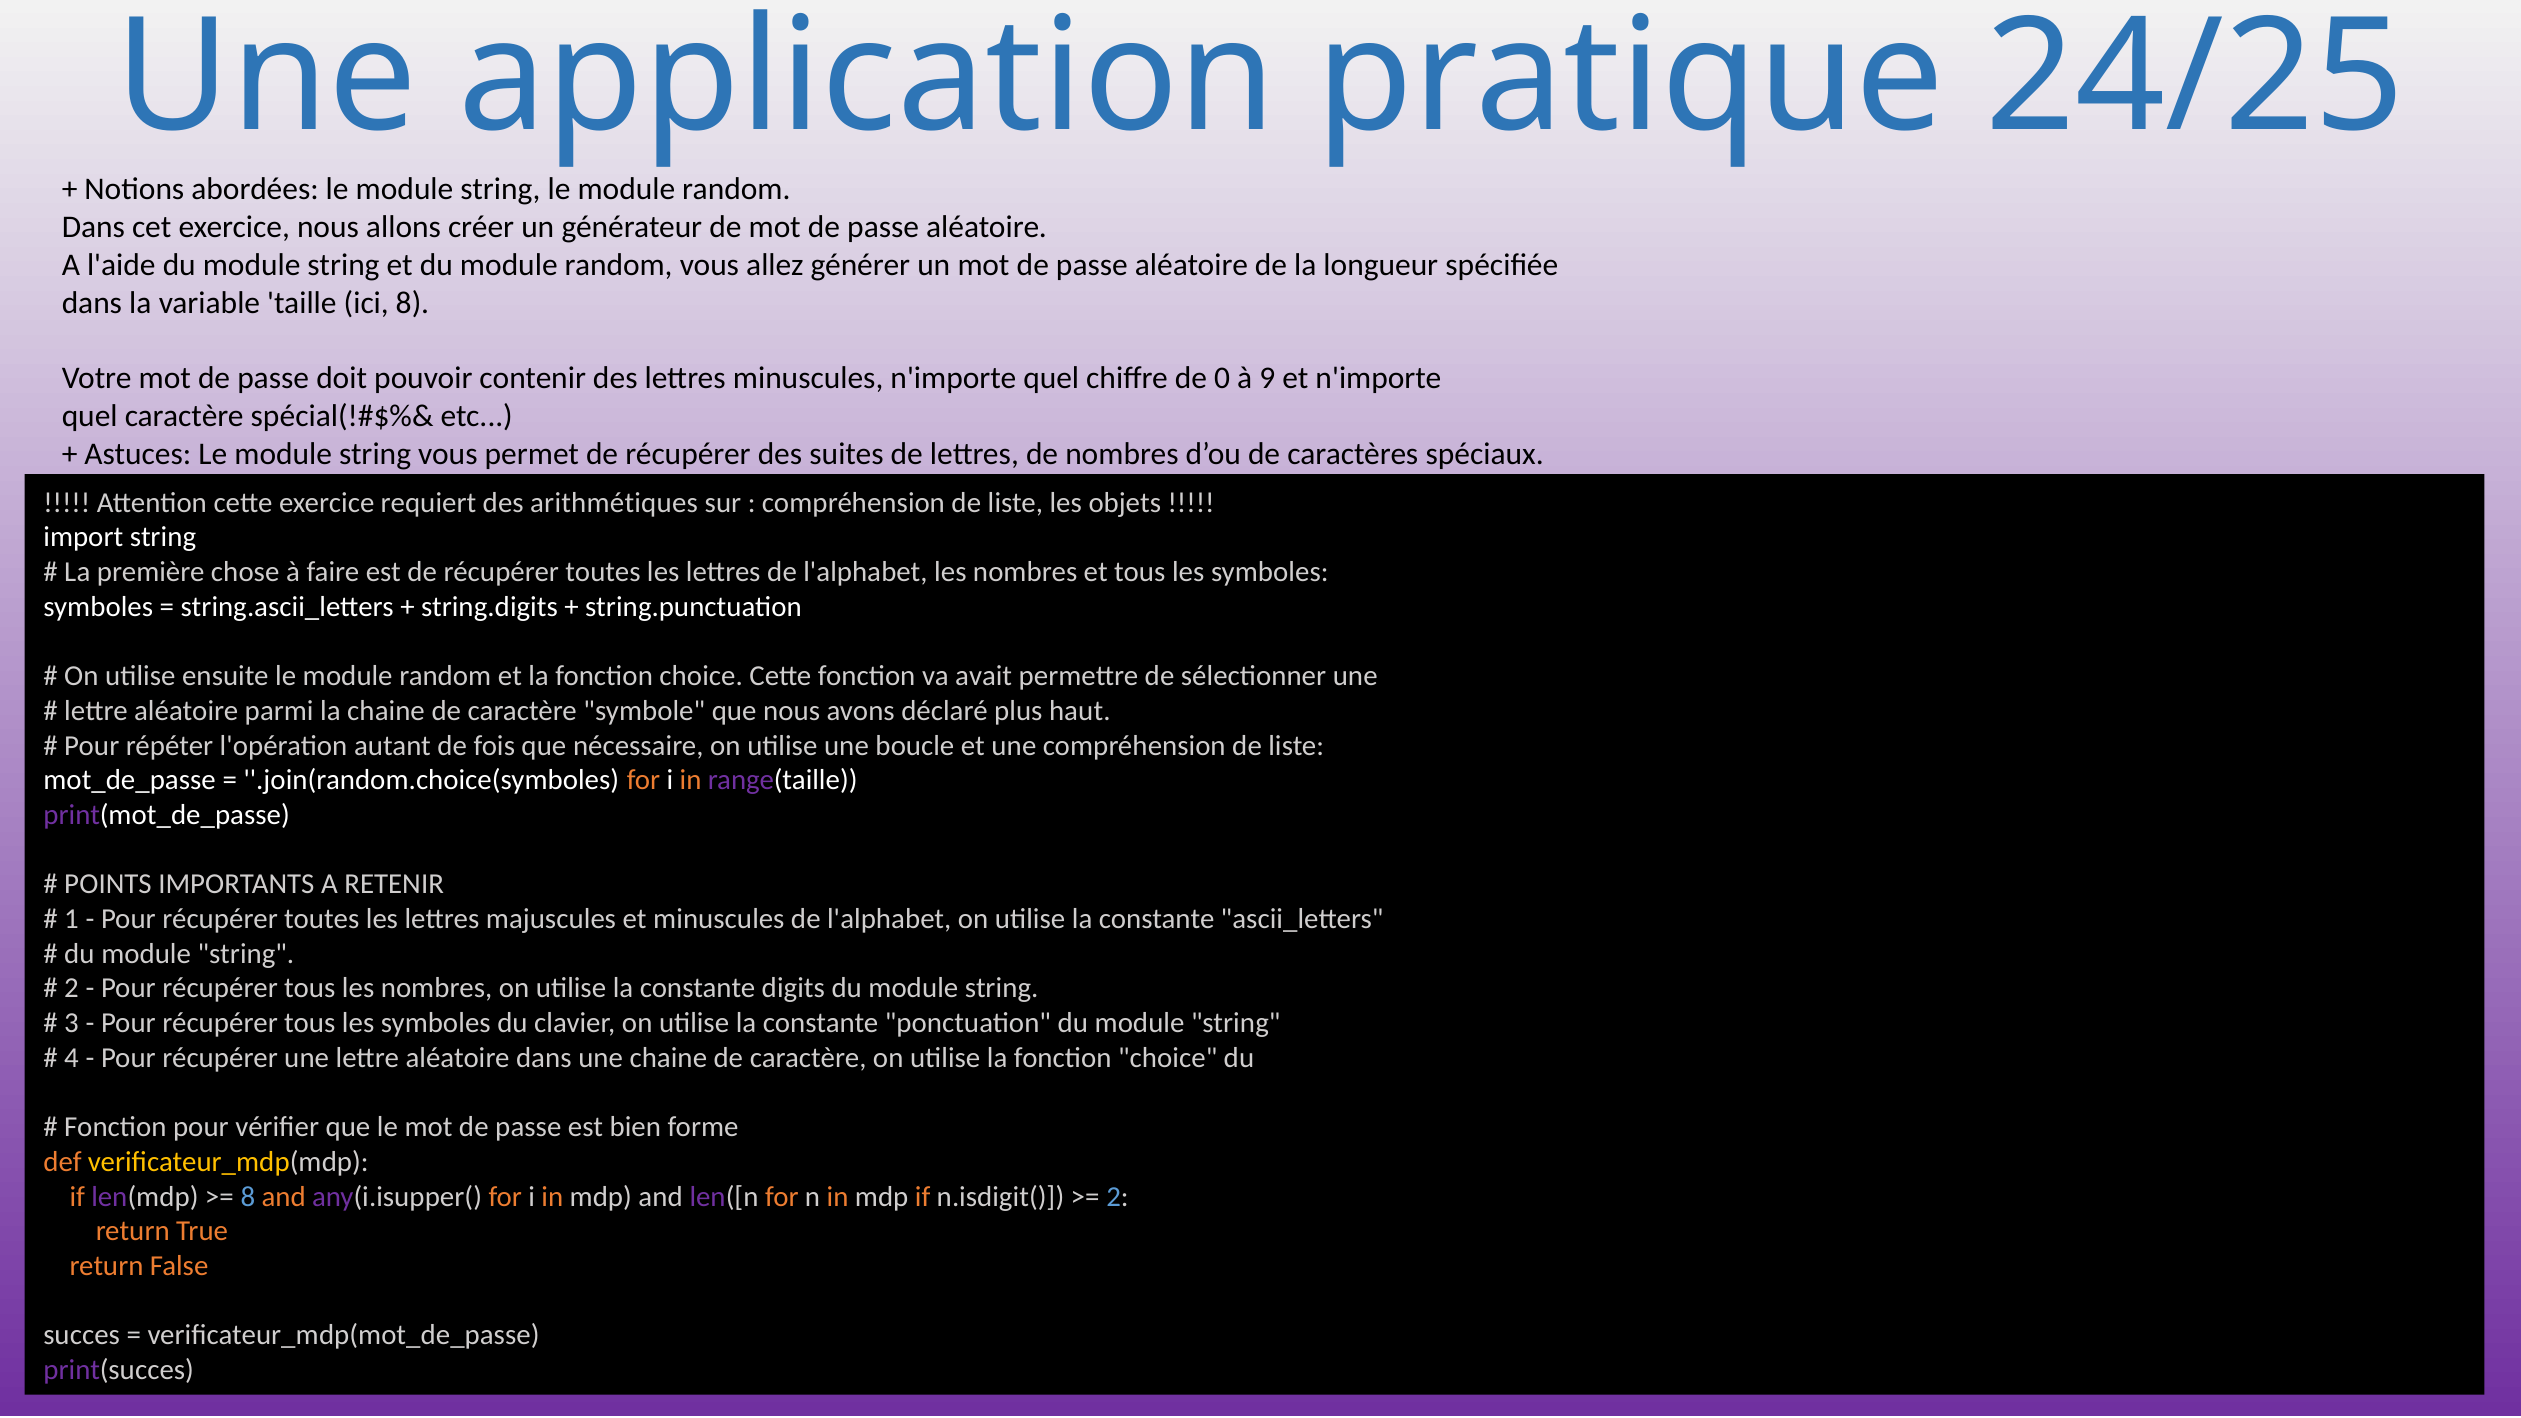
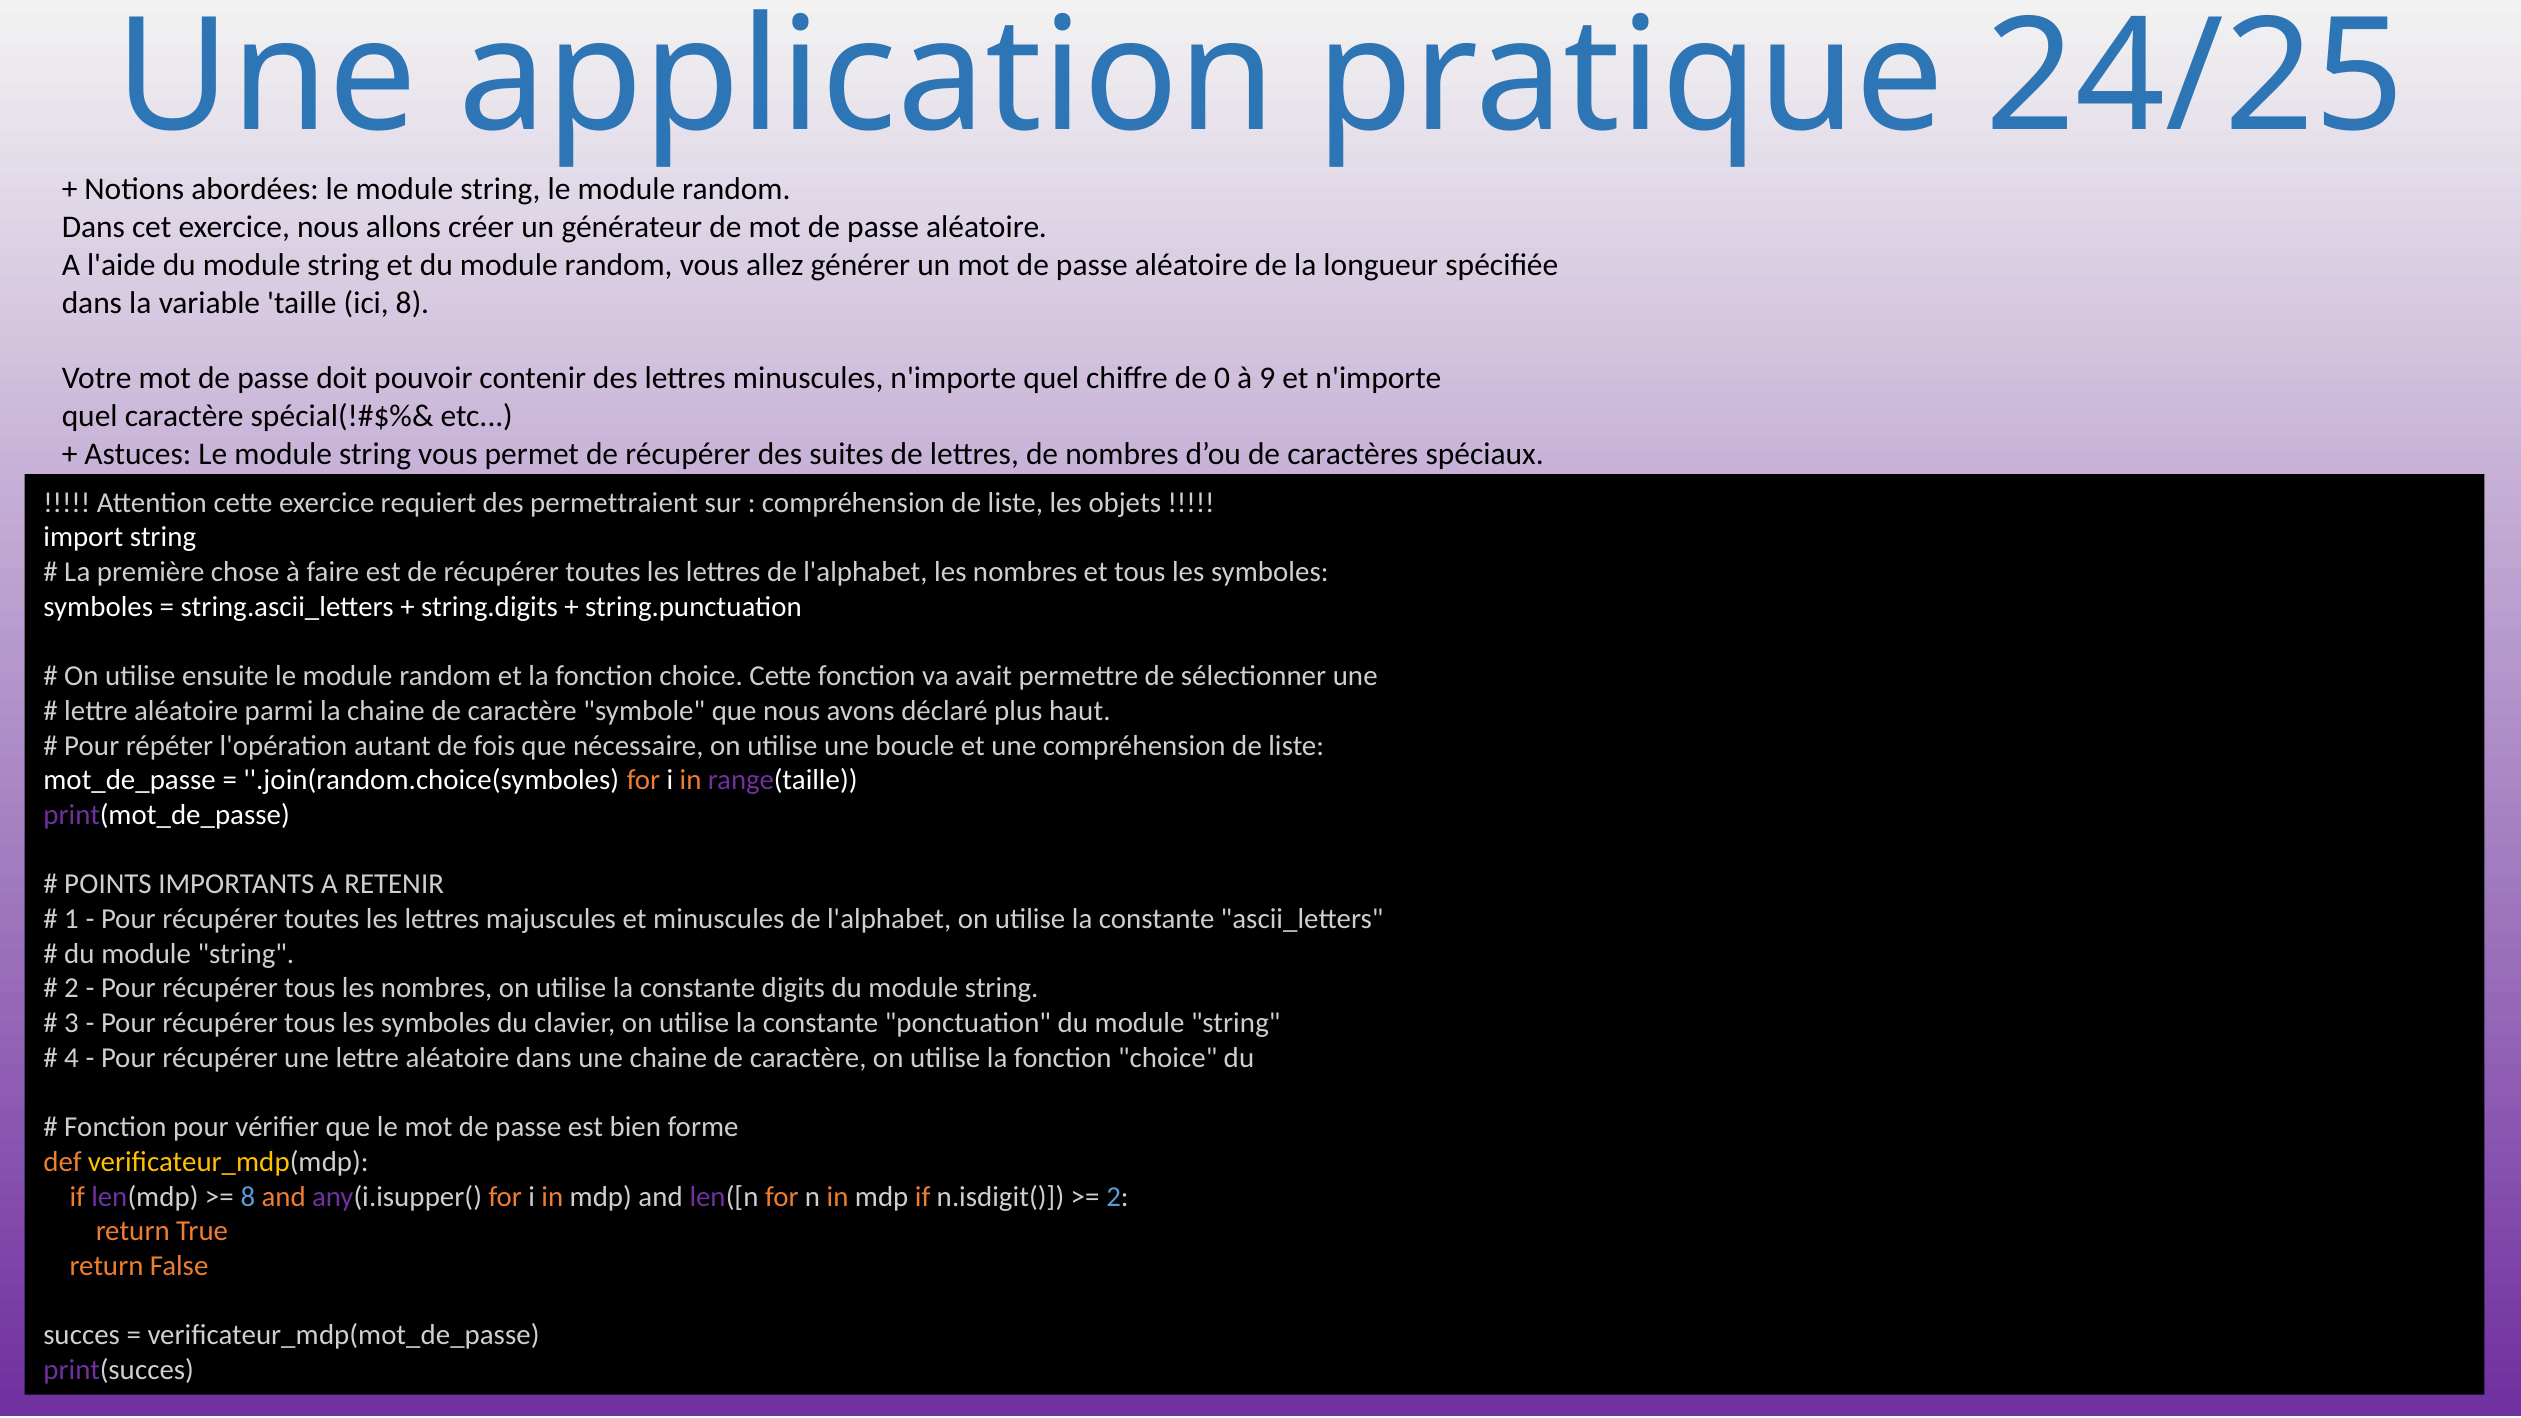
arithmétiques: arithmétiques -> permettraient
